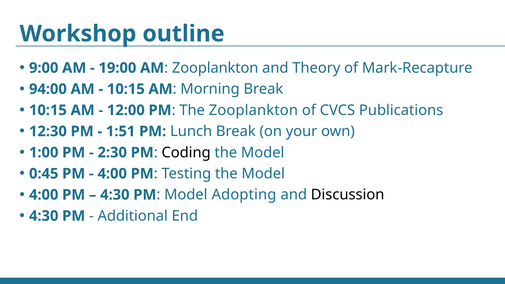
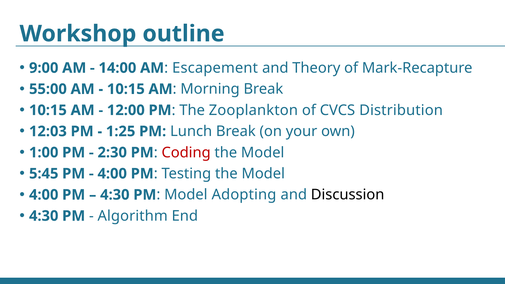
19:00: 19:00 -> 14:00
Zooplankton at (215, 68): Zooplankton -> Escapement
94:00: 94:00 -> 55:00
Publications: Publications -> Distribution
12:30: 12:30 -> 12:03
1:51: 1:51 -> 1:25
Coding colour: black -> red
0:45: 0:45 -> 5:45
Additional: Additional -> Algorithm
